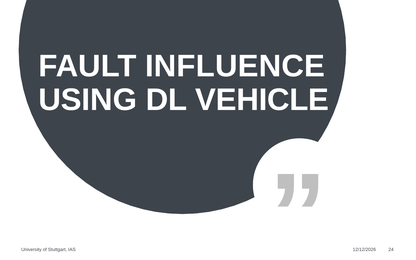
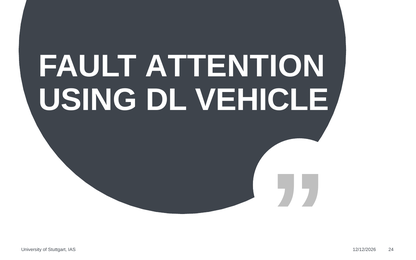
INFLUENCE: INFLUENCE -> ATTENTION
